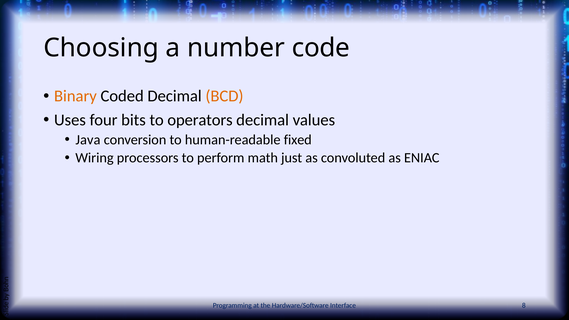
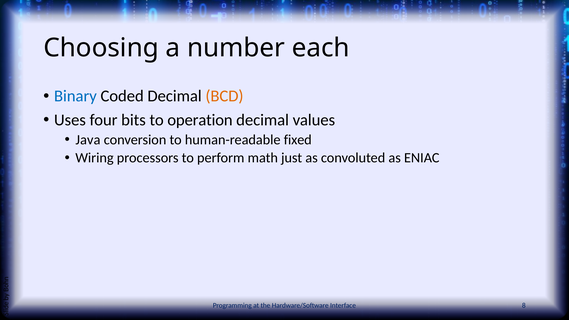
code: code -> each
Binary colour: orange -> blue
operators: operators -> operation
